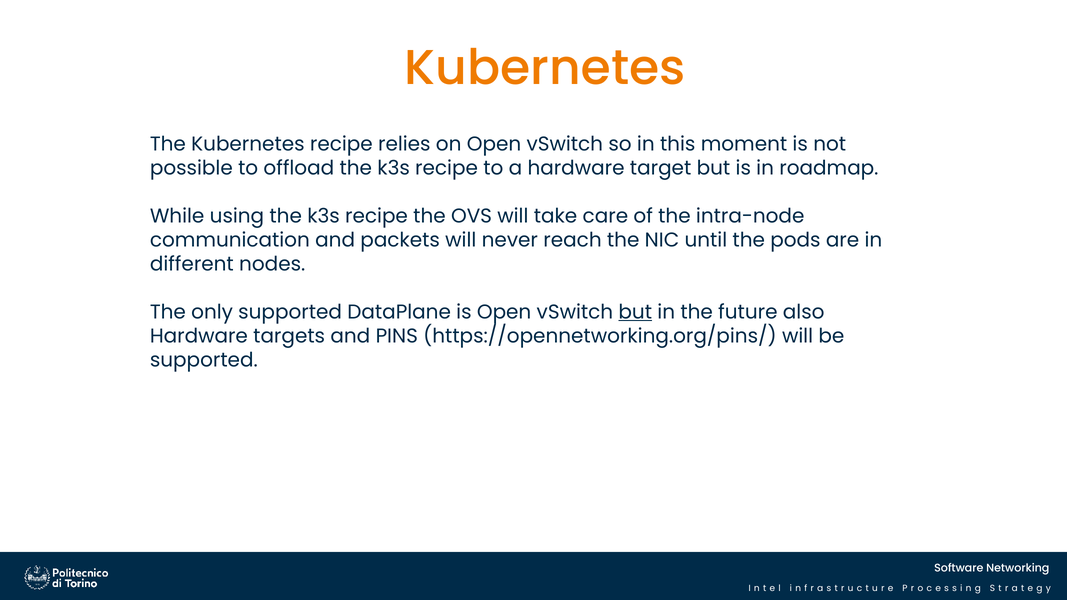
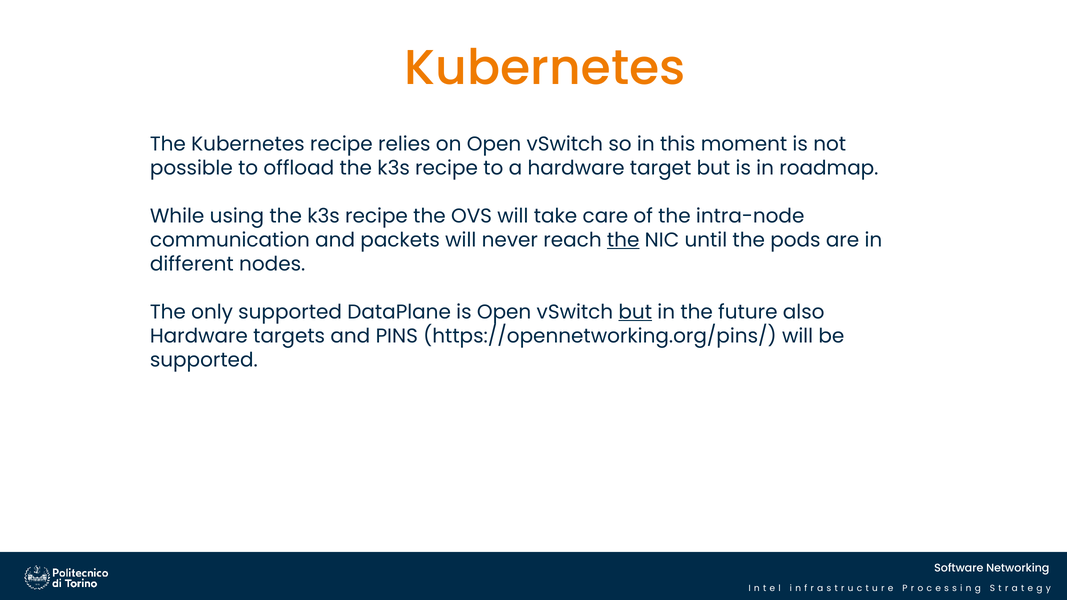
the at (623, 240) underline: none -> present
